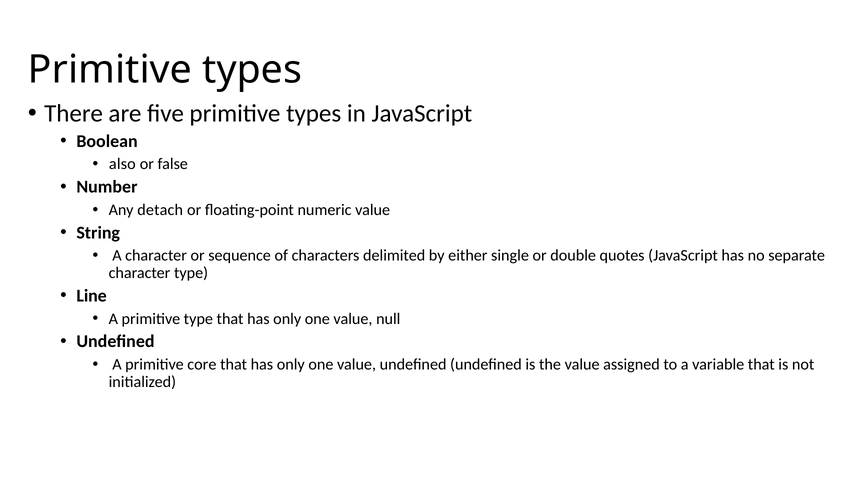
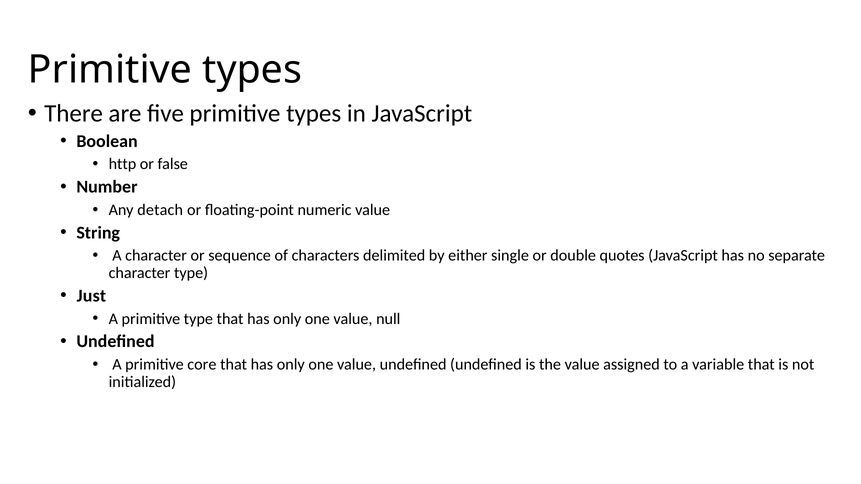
also: also -> http
Line: Line -> Just
